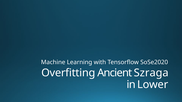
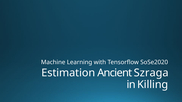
Overfitting: Overfitting -> Estimation
Lower: Lower -> Killing
